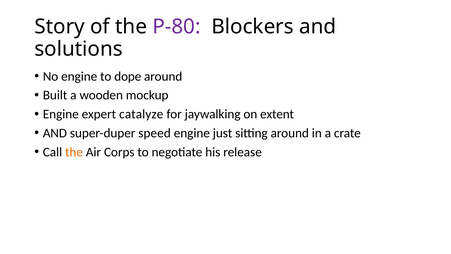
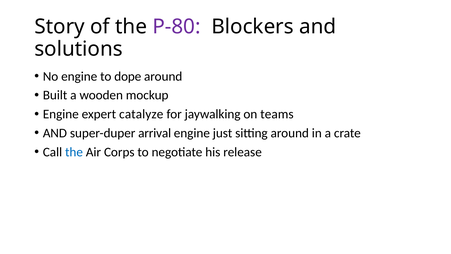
extent: extent -> teams
speed: speed -> arrival
the at (74, 152) colour: orange -> blue
